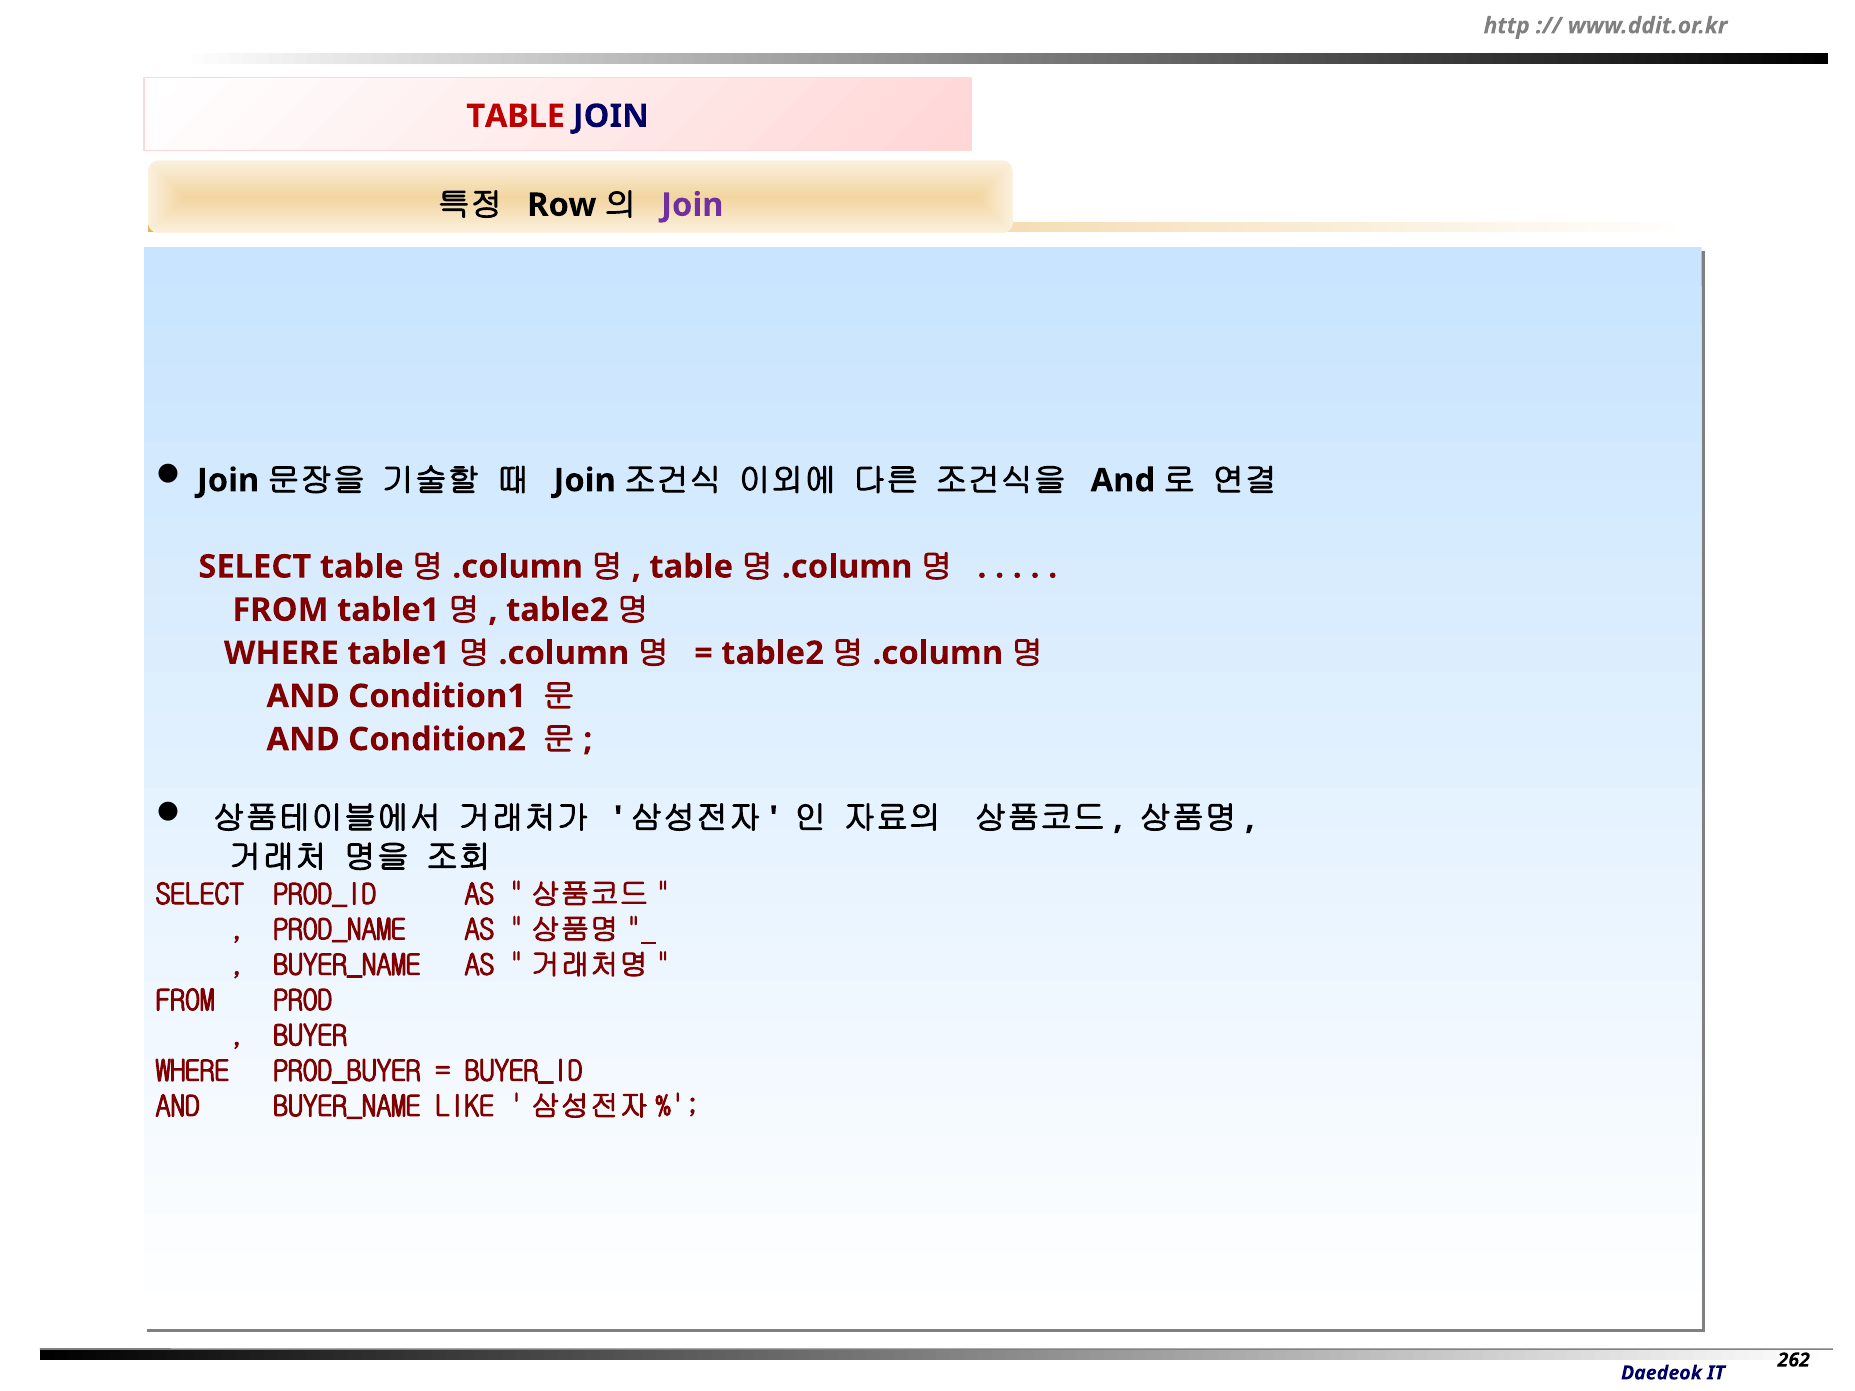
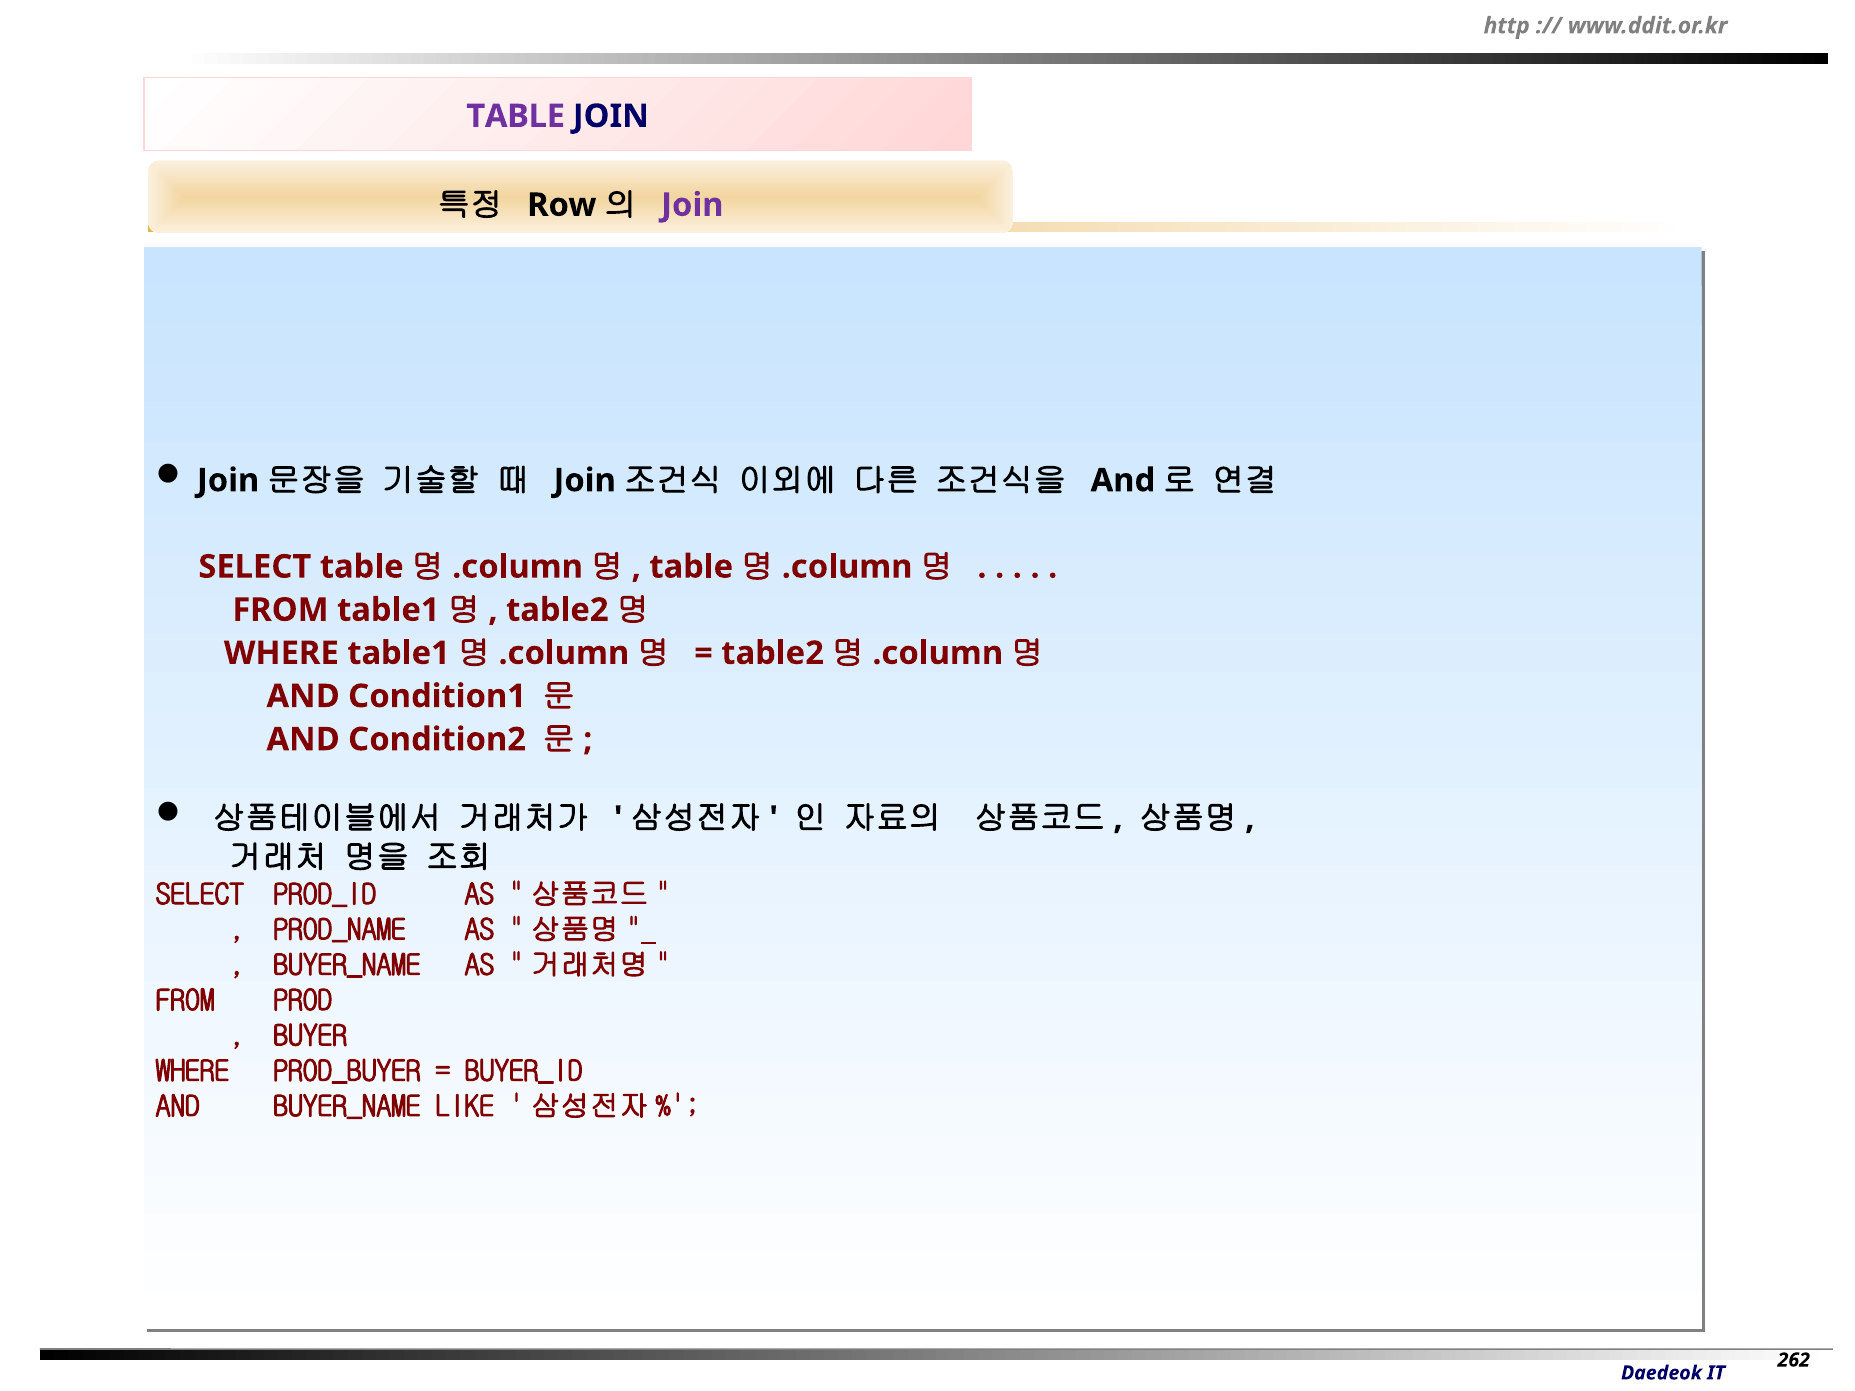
TABLE at (516, 116) colour: red -> purple
